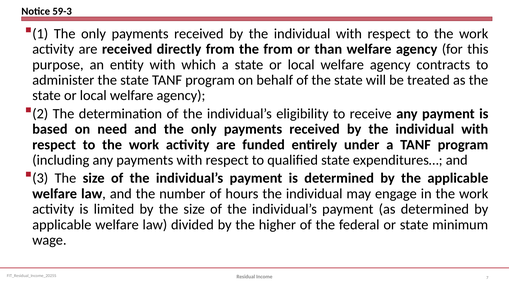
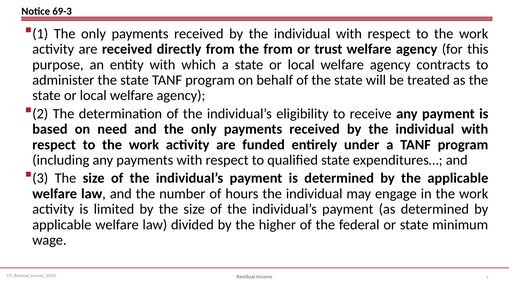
59-3: 59-3 -> 69-3
than: than -> trust
